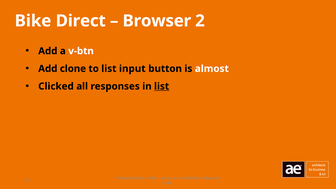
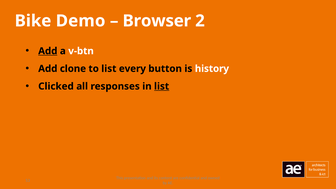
Direct: Direct -> Demo
Add at (48, 51) underline: none -> present
input: input -> every
almost: almost -> history
